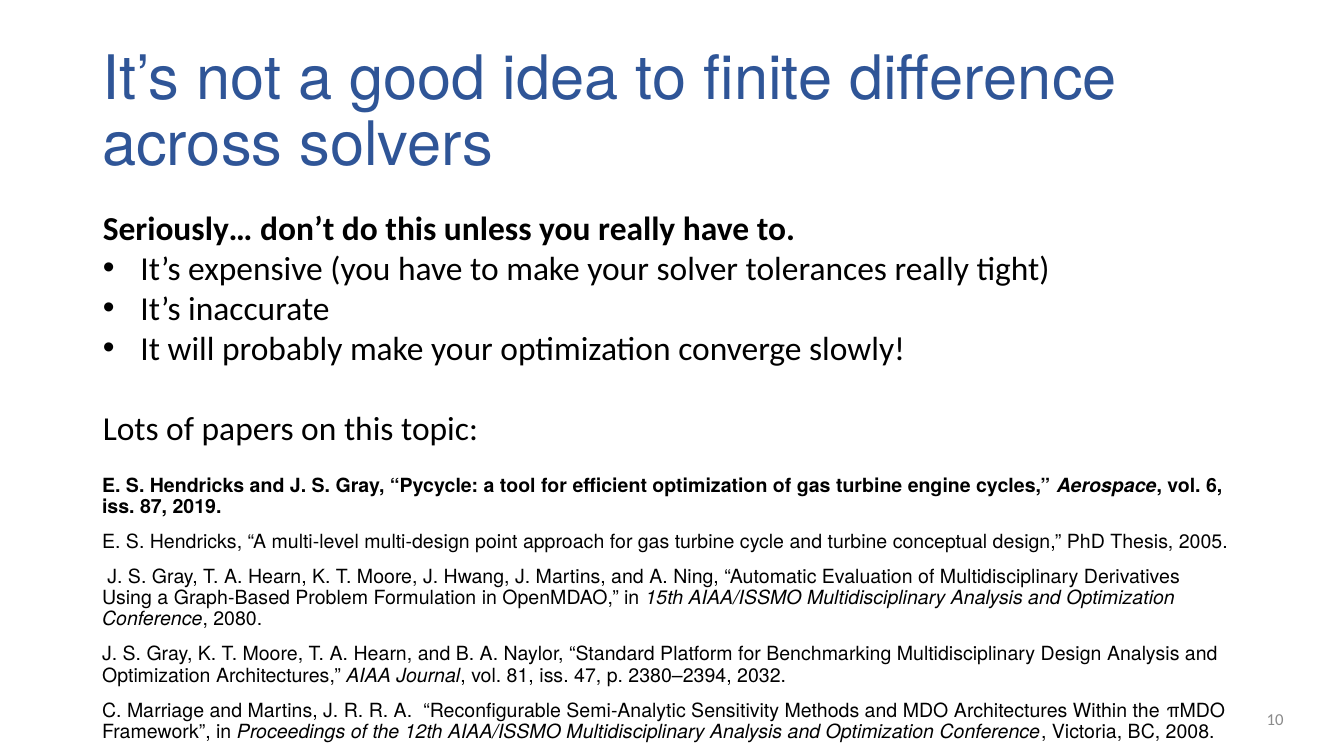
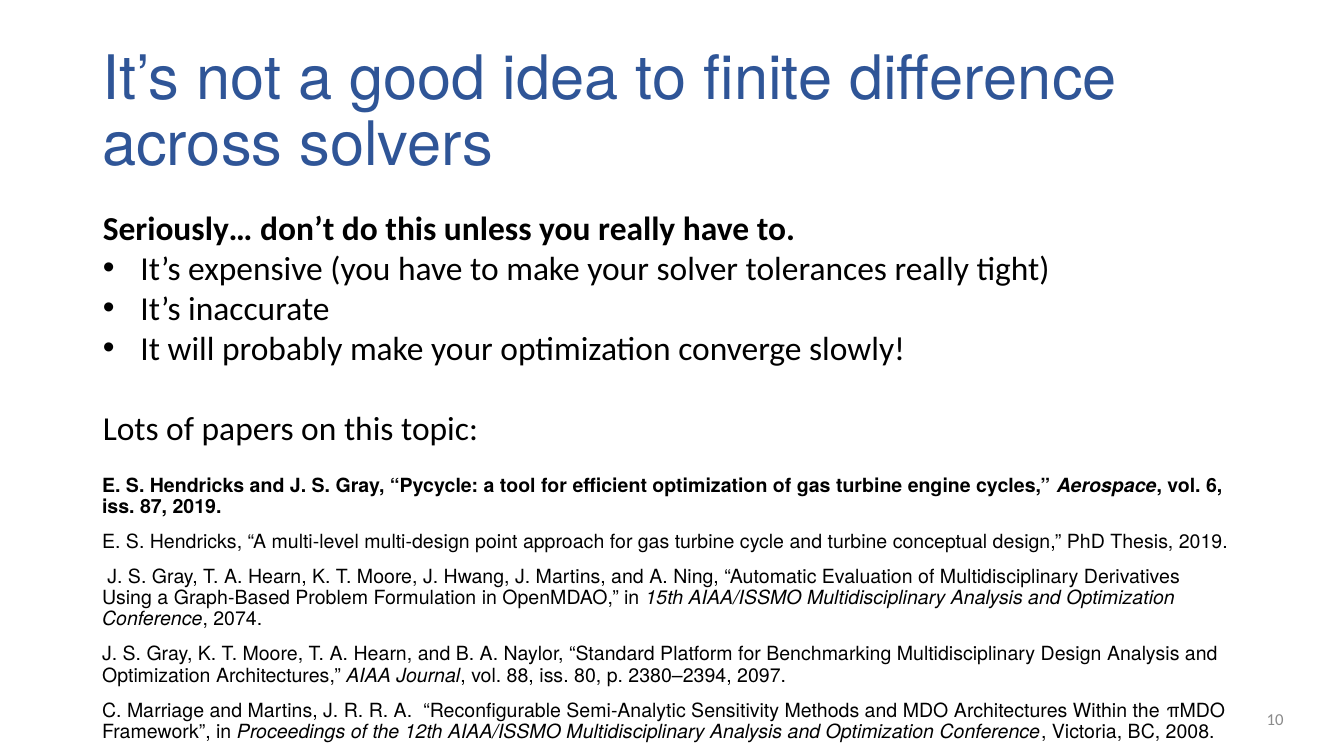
Thesis 2005: 2005 -> 2019
2080: 2080 -> 2074
81: 81 -> 88
47: 47 -> 80
2032: 2032 -> 2097
